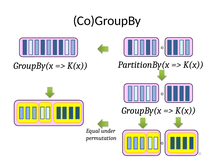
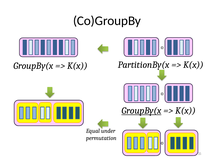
GroupBy(x at (141, 110) underline: none -> present
